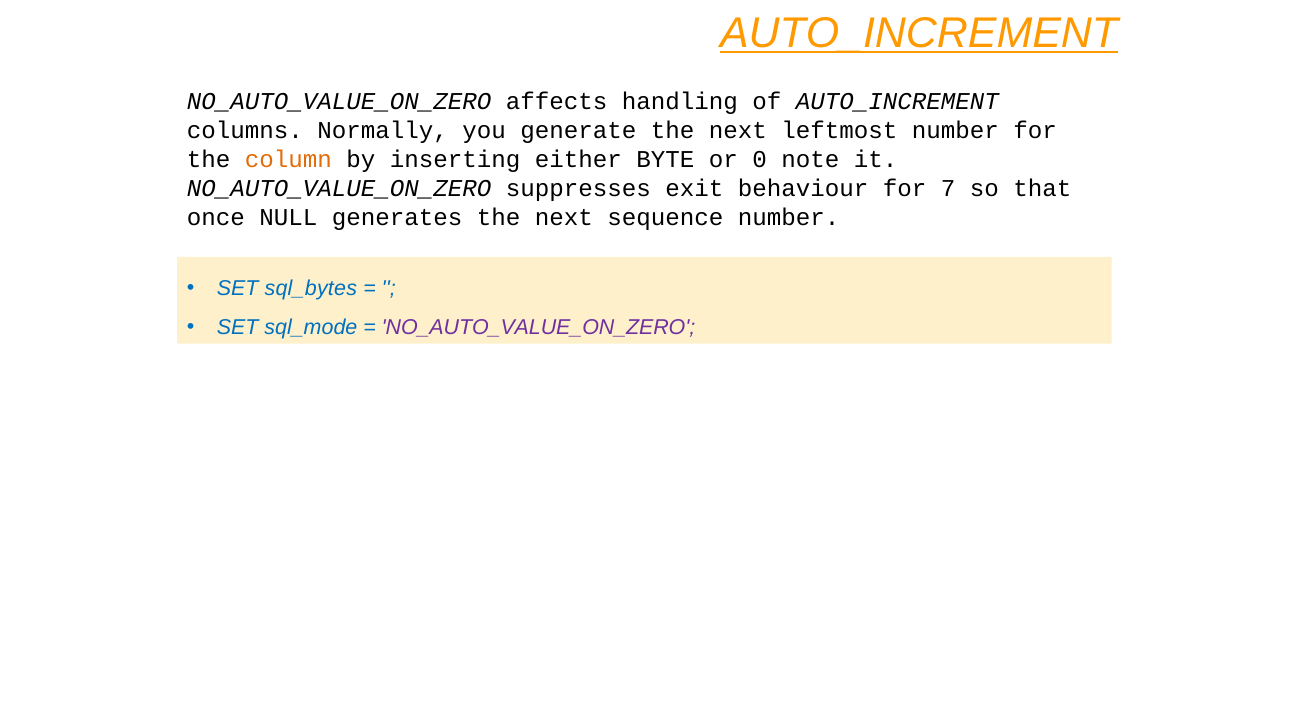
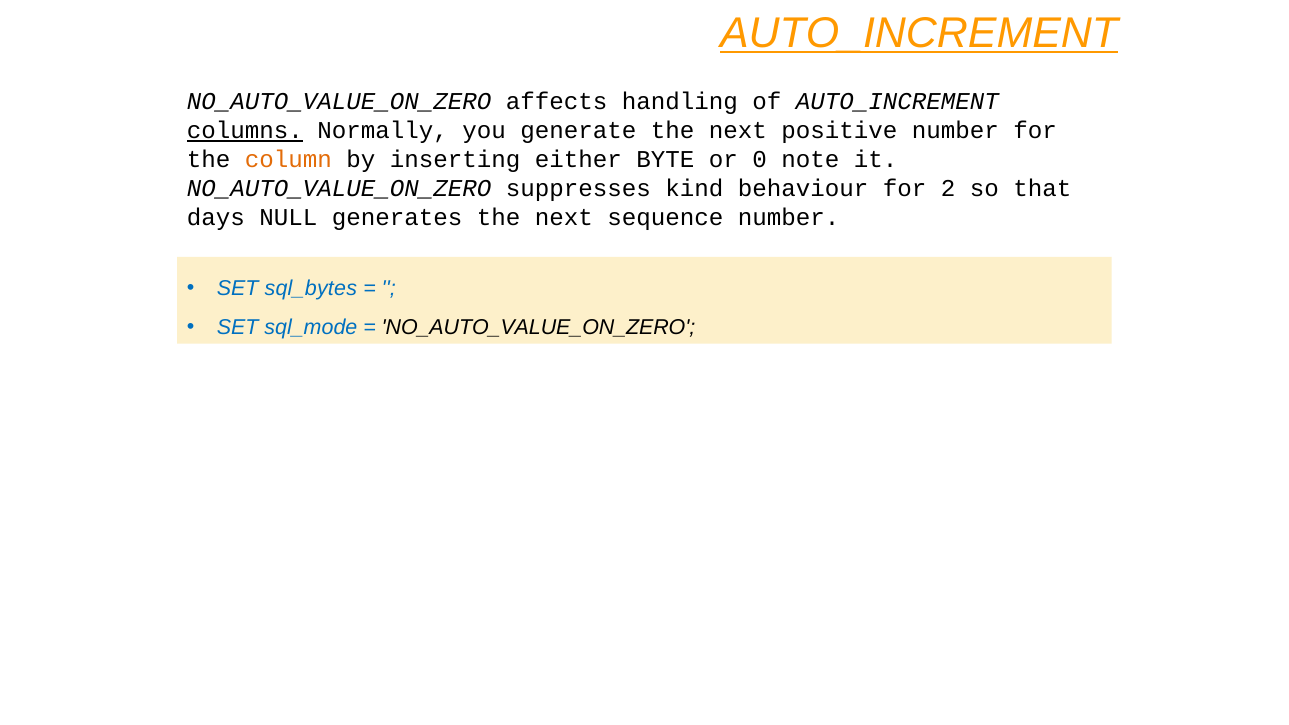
columns underline: none -> present
leftmost: leftmost -> positive
exit: exit -> kind
7: 7 -> 2
once: once -> days
NO_AUTO_VALUE_ON_ZERO at (538, 327) colour: purple -> black
